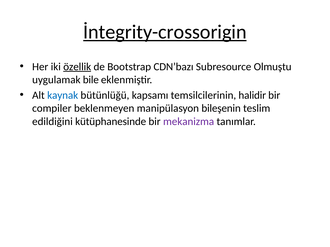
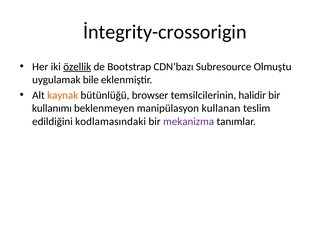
İntegrity-crossorigin underline: present -> none
kaynak colour: blue -> orange
kapsamı: kapsamı -> browser
compiler: compiler -> kullanımı
bileşenin: bileşenin -> kullanan
kütüphanesinde: kütüphanesinde -> kodlamasındaki
